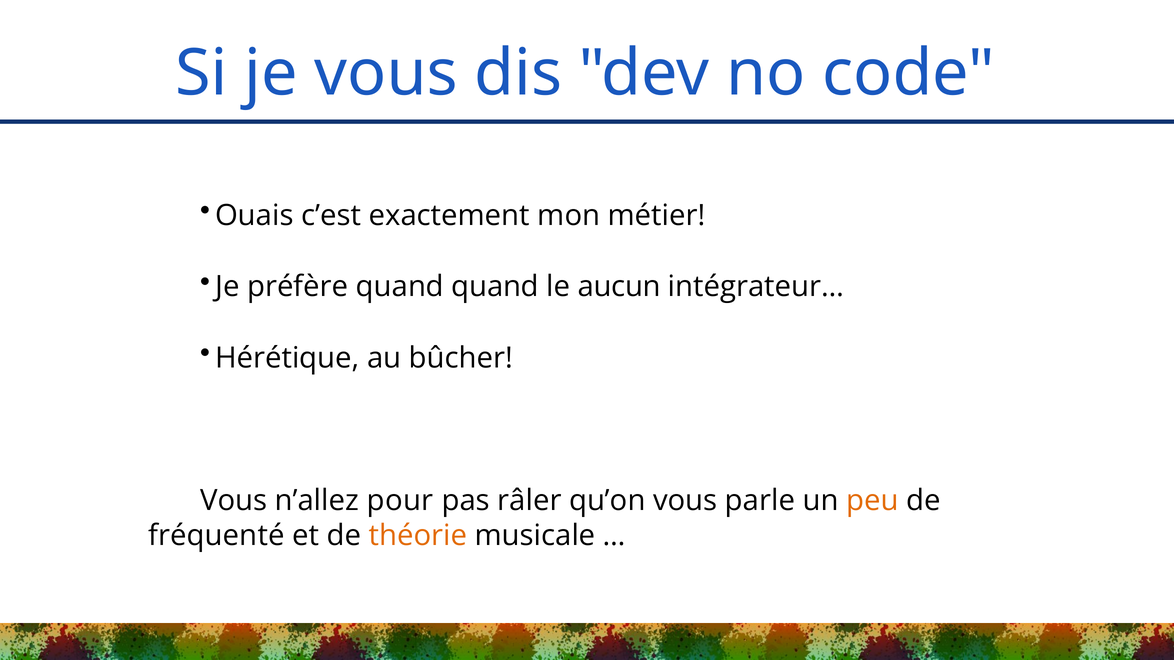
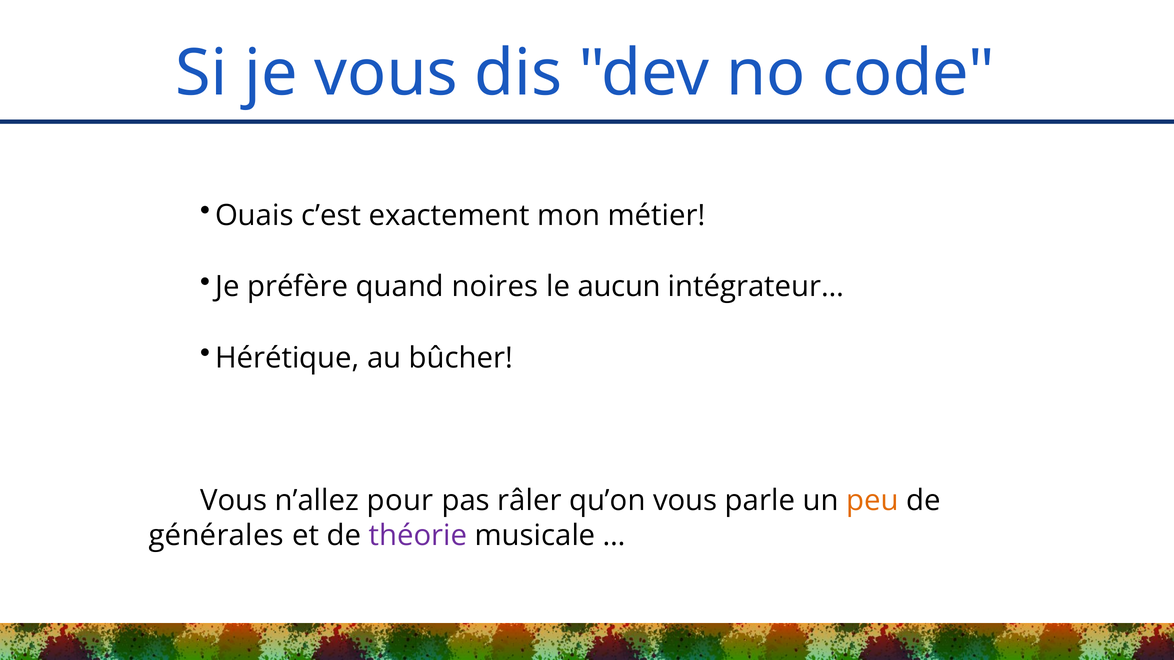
quand quand: quand -> noires
fréquenté: fréquenté -> générales
théorie colour: orange -> purple
